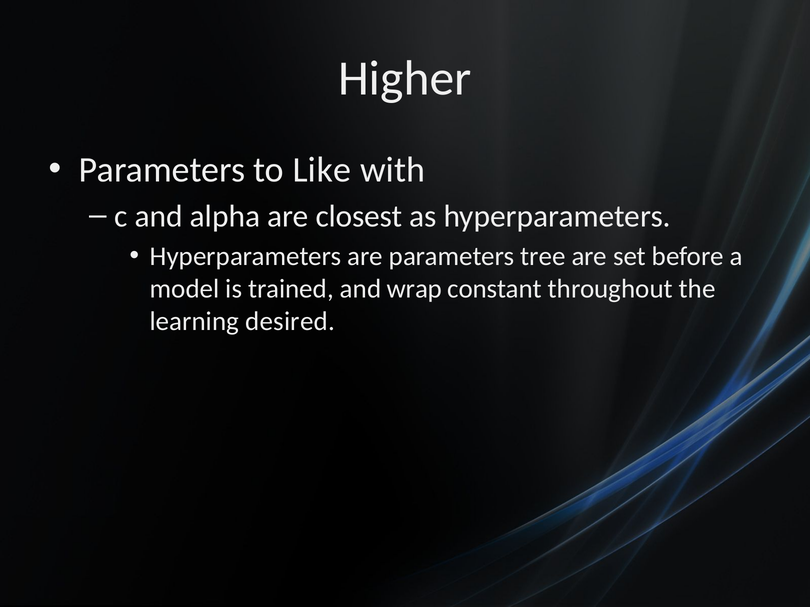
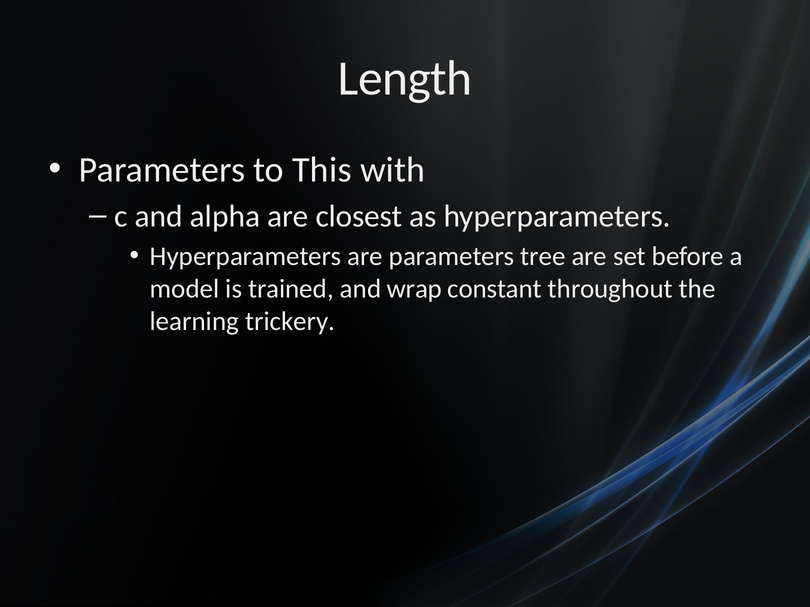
Higher: Higher -> Length
Like: Like -> This
desired: desired -> trickery
